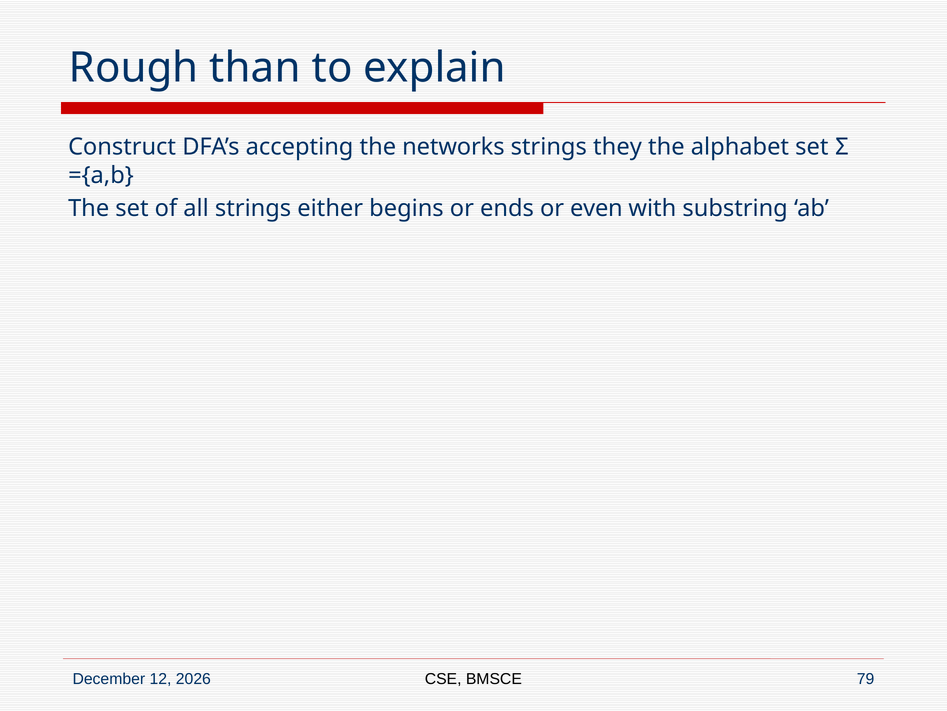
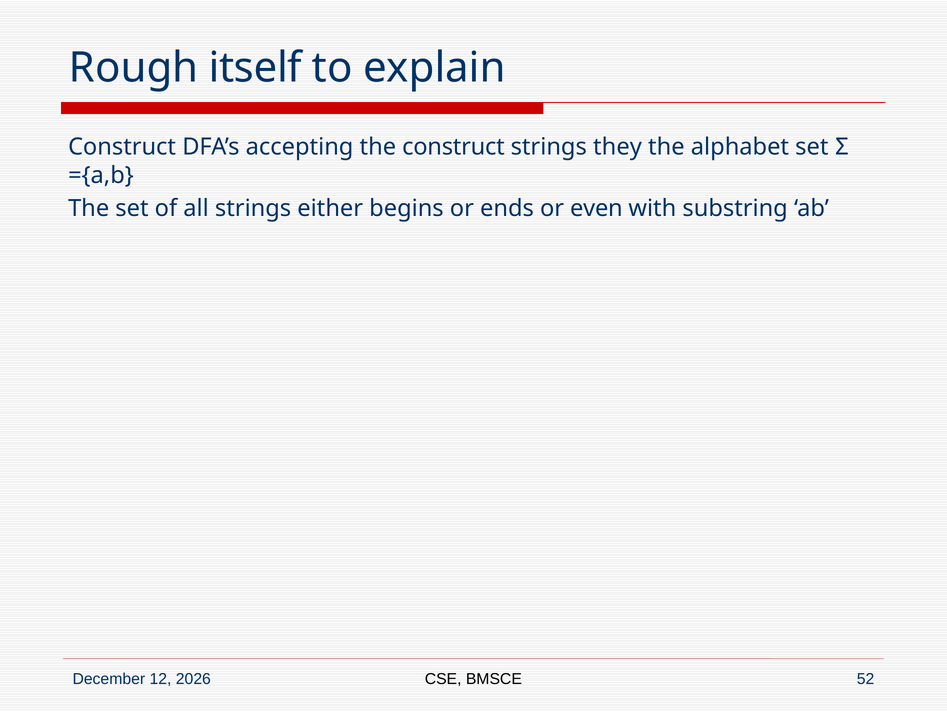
than: than -> itself
the networks: networks -> construct
79: 79 -> 52
